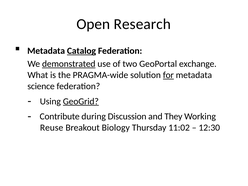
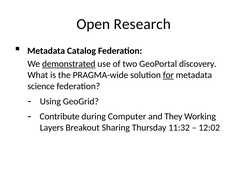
Catalog underline: present -> none
exchange: exchange -> discovery
GeoGrid underline: present -> none
Discussion: Discussion -> Computer
Reuse: Reuse -> Layers
Biology: Biology -> Sharing
11:02: 11:02 -> 11:32
12:30: 12:30 -> 12:02
